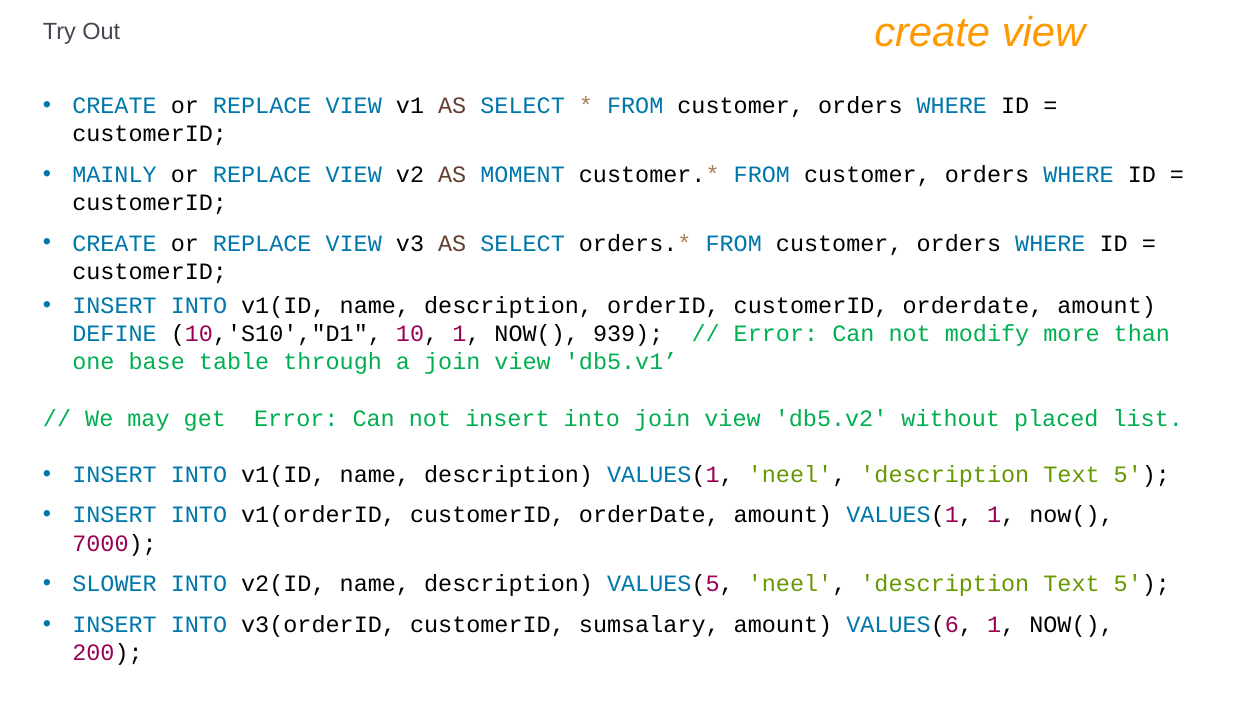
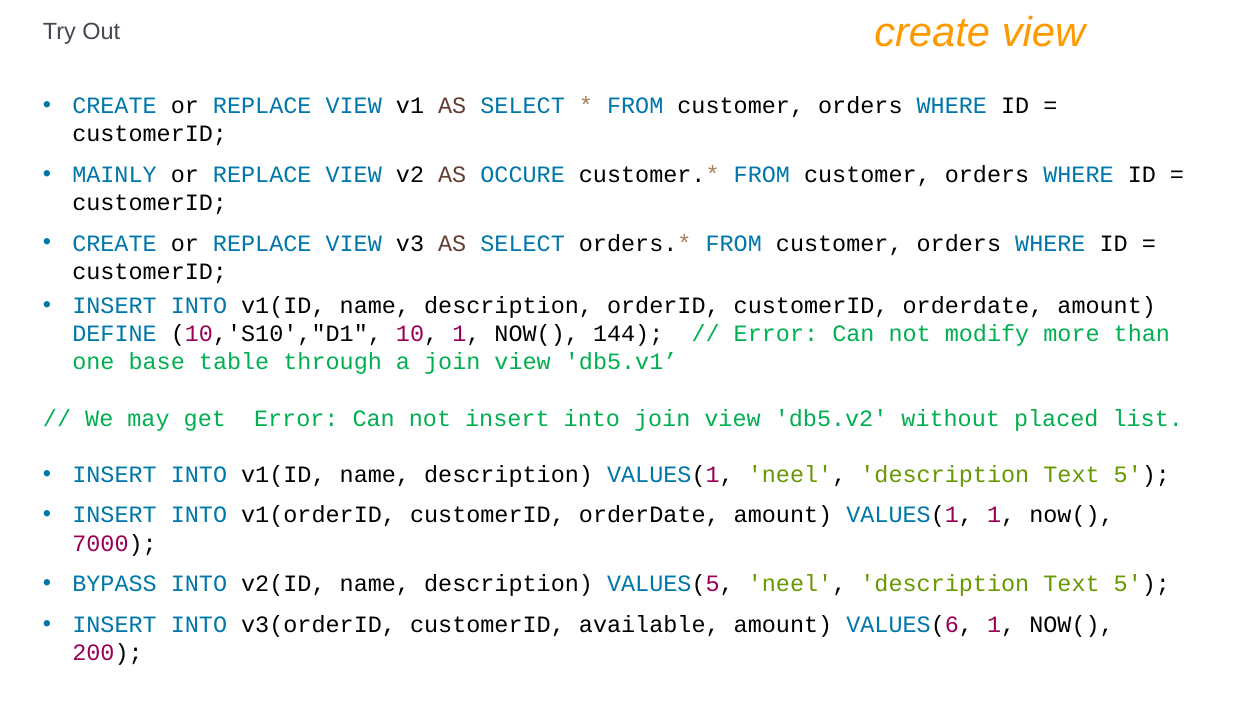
MOMENT: MOMENT -> OCCURE
939: 939 -> 144
SLOWER: SLOWER -> BYPASS
sumsalary: sumsalary -> available
